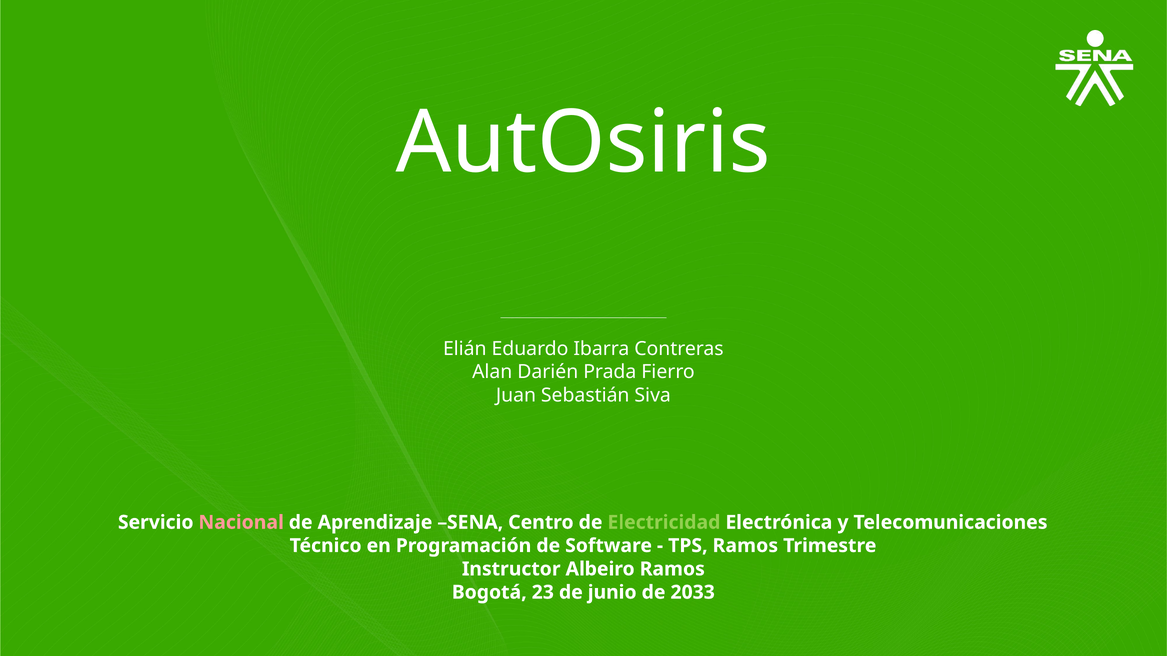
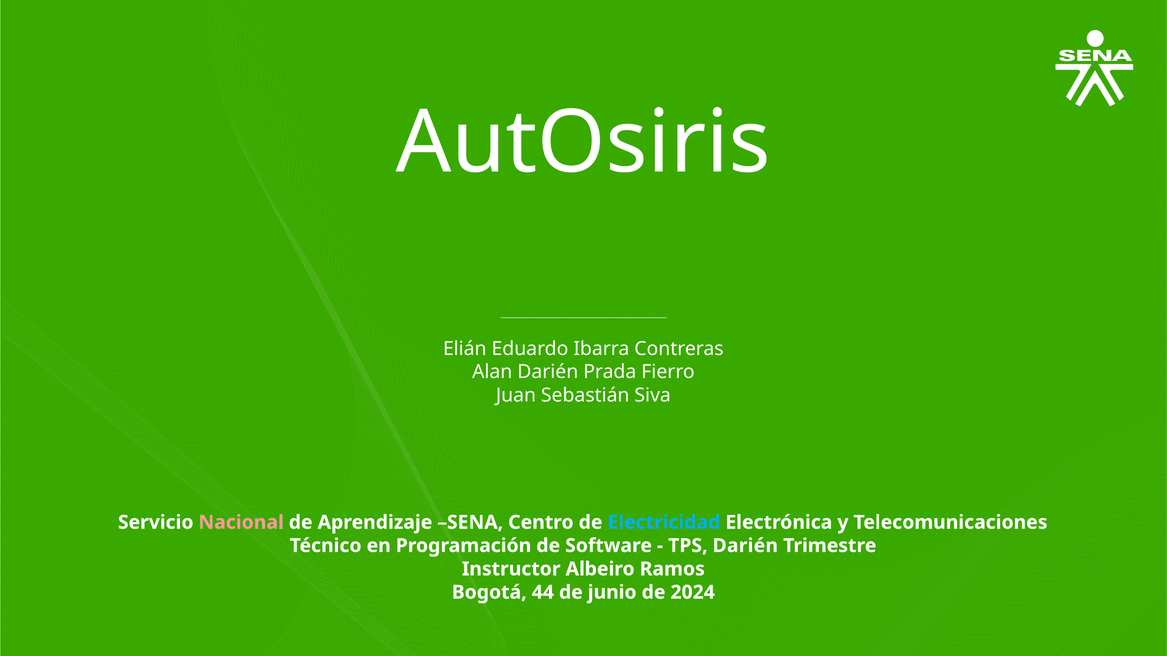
Electricidad colour: light green -> light blue
TPS Ramos: Ramos -> Darién
23: 23 -> 44
2033: 2033 -> 2024
